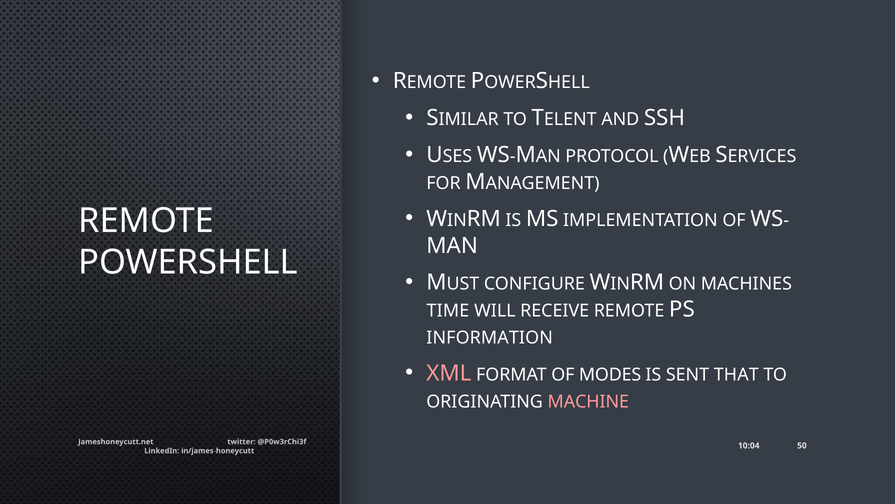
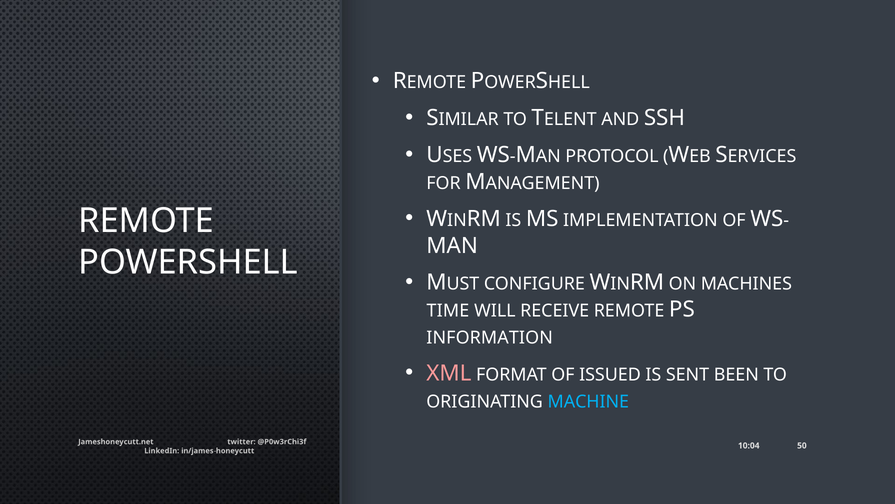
MODES: MODES -> ISSUED
THAT: THAT -> BEEN
MACHINE colour: pink -> light blue
